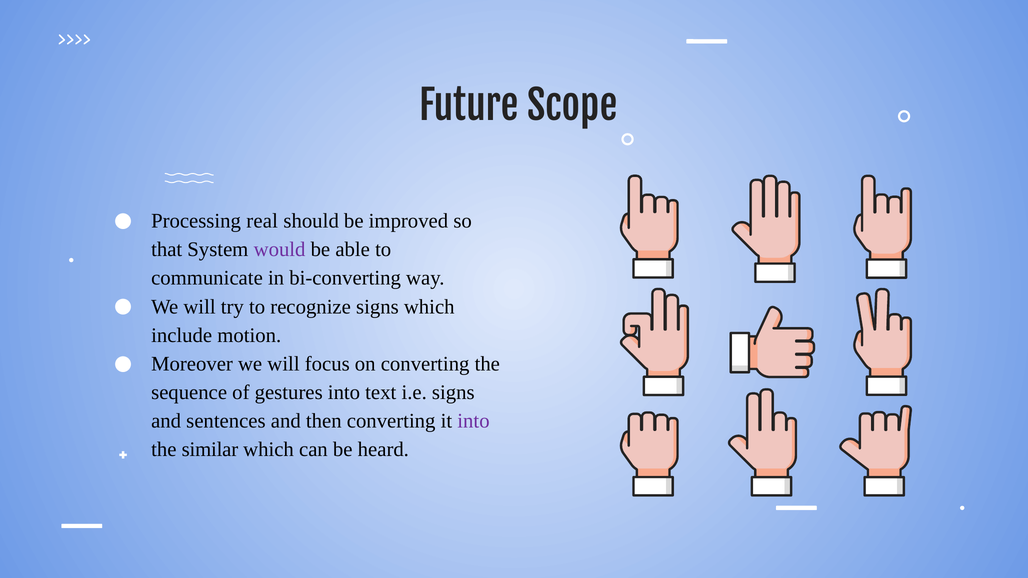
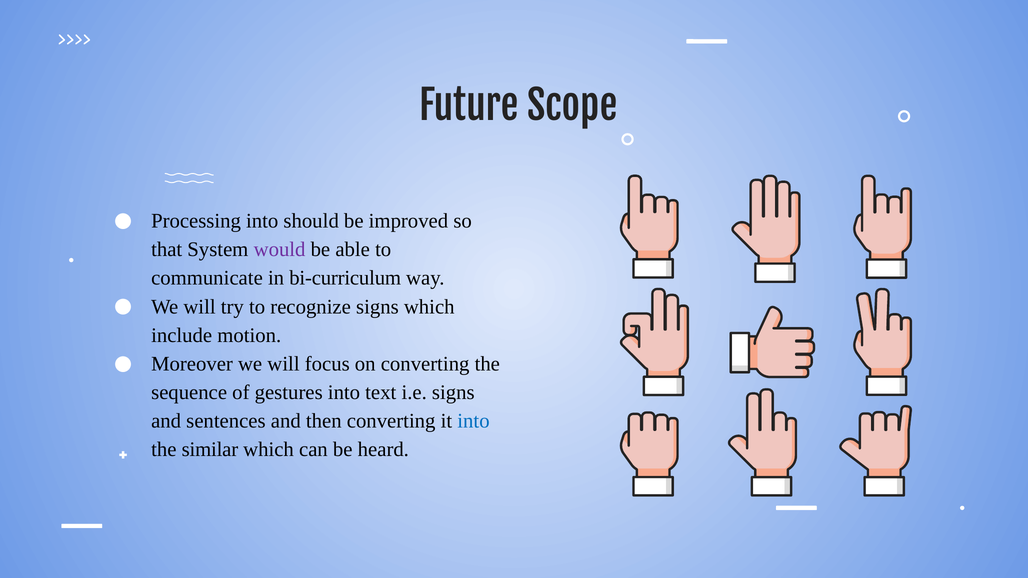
Processing real: real -> into
bi-converting: bi-converting -> bi-curriculum
into at (473, 421) colour: purple -> blue
